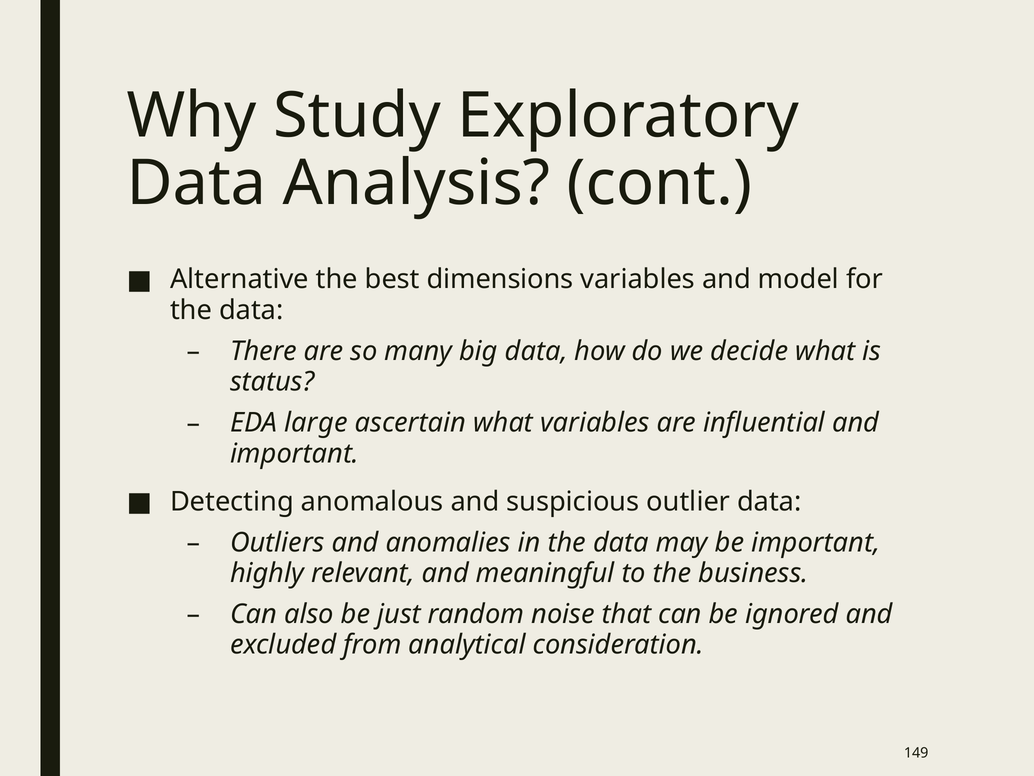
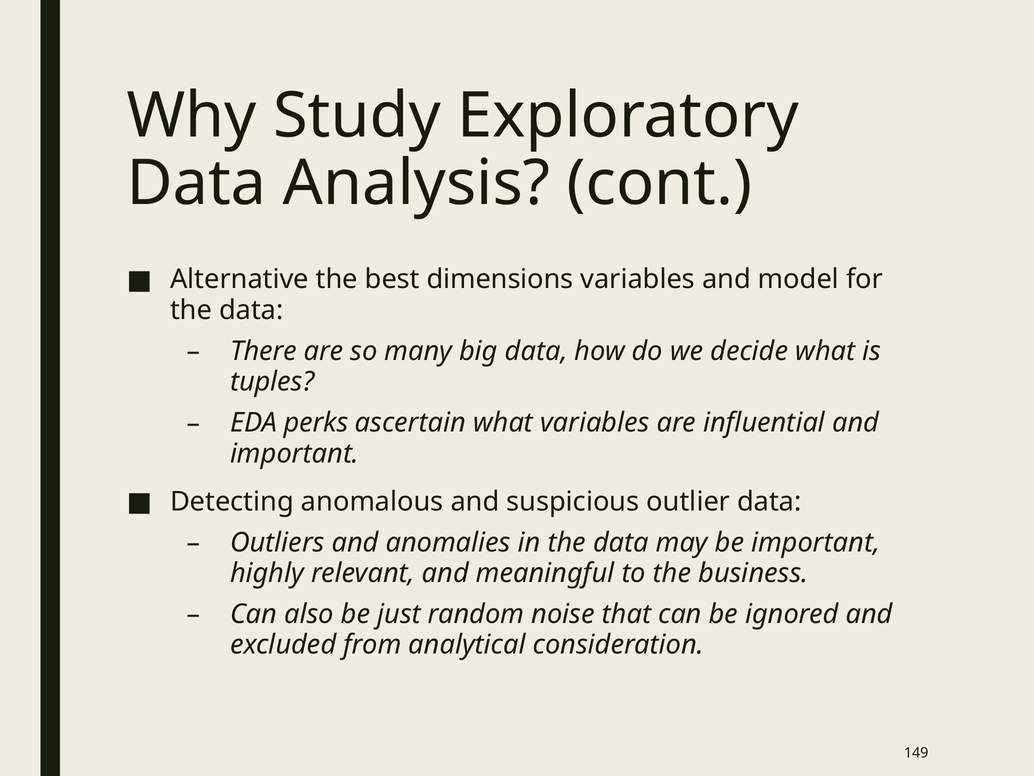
status: status -> tuples
large: large -> perks
